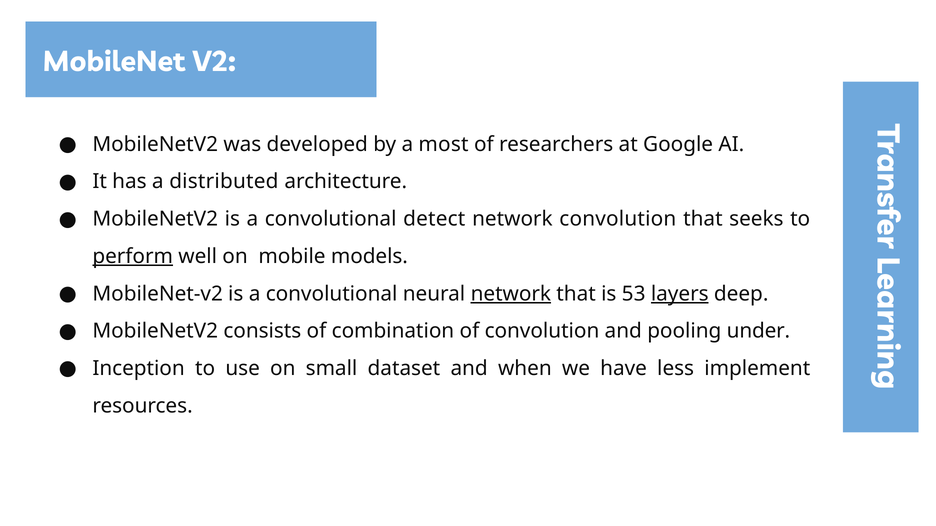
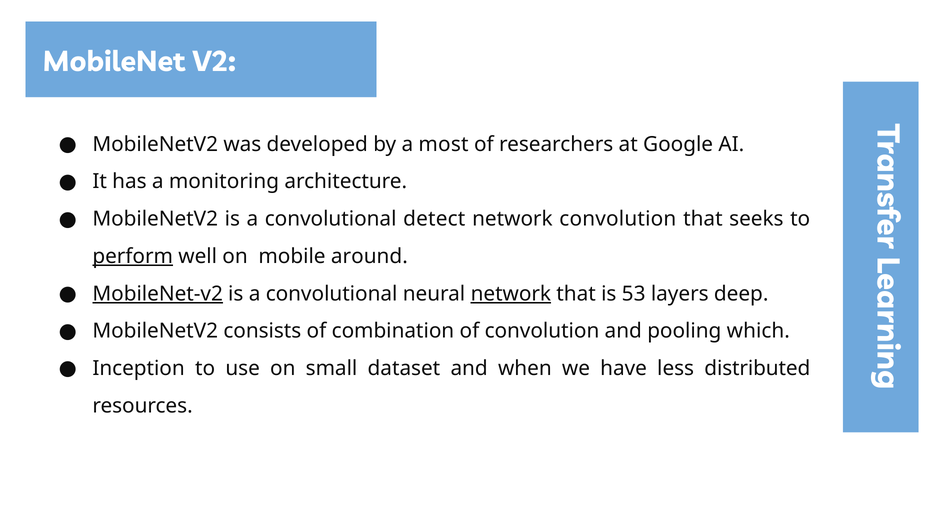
distributed: distributed -> monitoring
models: models -> around
MobileNet-v2 underline: none -> present
layers underline: present -> none
under: under -> which
implement: implement -> distributed
